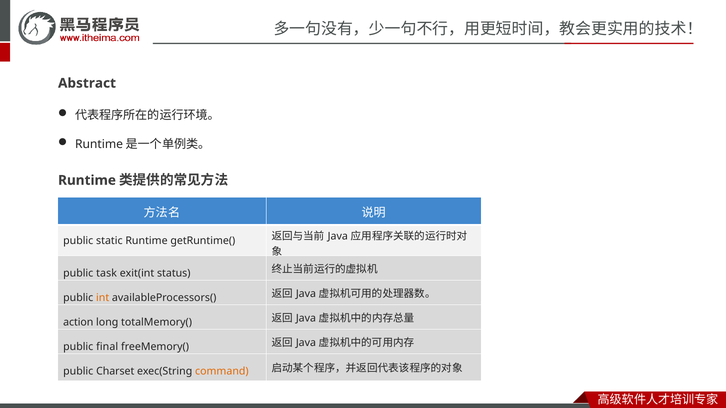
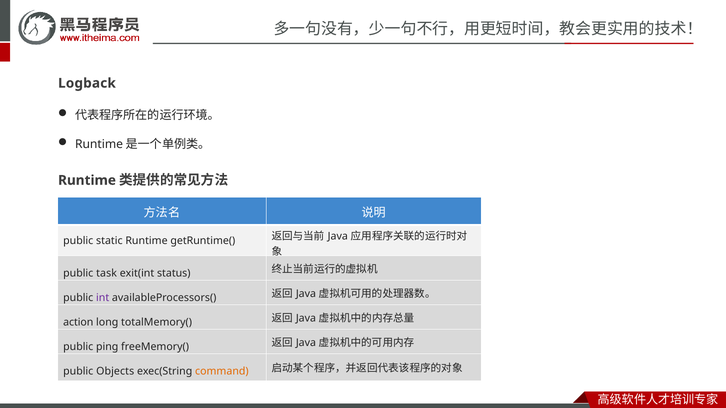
Abstract: Abstract -> Logback
int at (103, 298) colour: orange -> purple
final: final -> ping
Charset: Charset -> Objects
